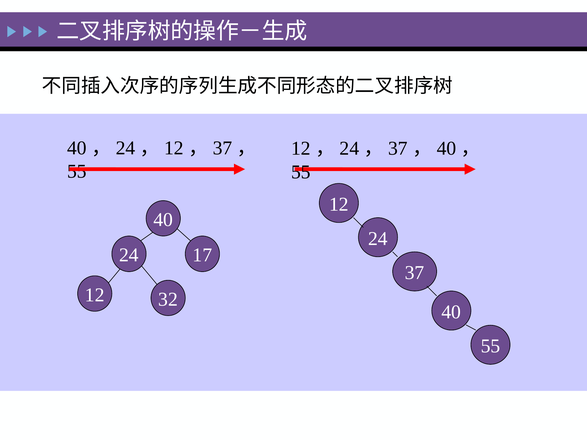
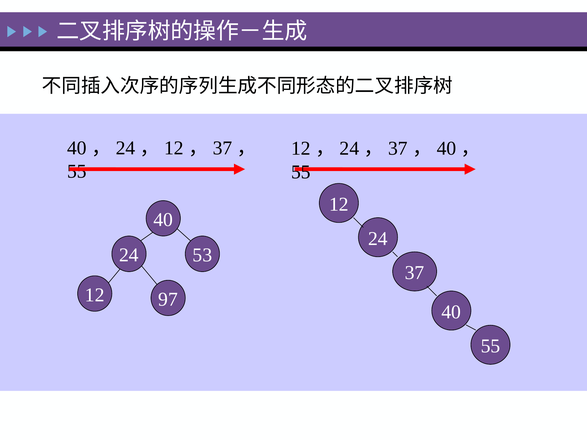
17: 17 -> 53
32: 32 -> 97
